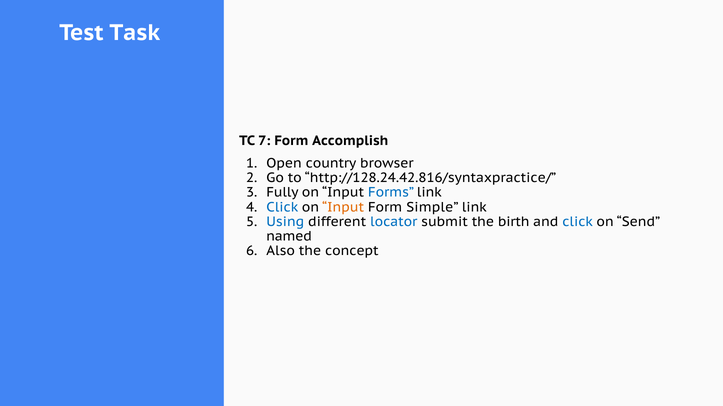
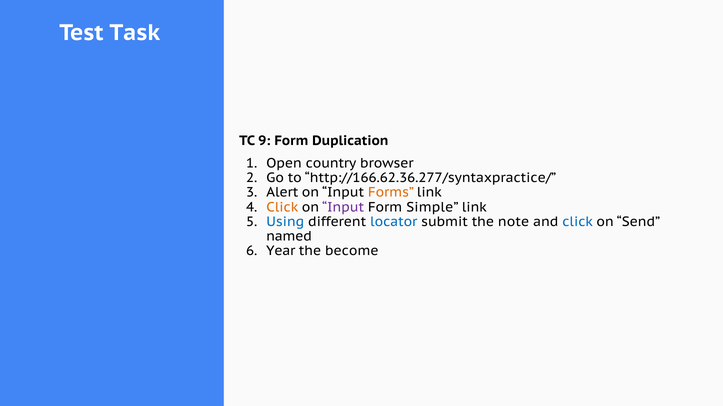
7: 7 -> 9
Accomplish: Accomplish -> Duplication
http://128.24.42.816/syntaxpractice/: http://128.24.42.816/syntaxpractice/ -> http://166.62.36.277/syntaxpractice/
Fully: Fully -> Alert
Forms colour: blue -> orange
Click at (282, 207) colour: blue -> orange
Input at (343, 207) colour: orange -> purple
birth: birth -> note
Also: Also -> Year
concept: concept -> become
